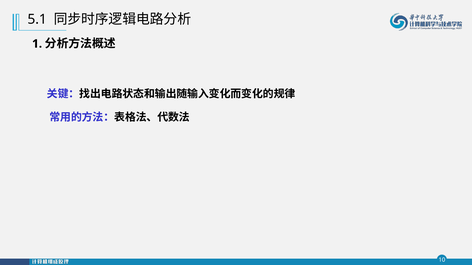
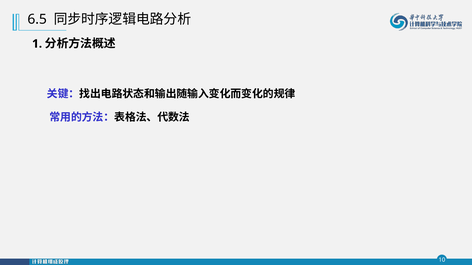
5.1: 5.1 -> 6.5
